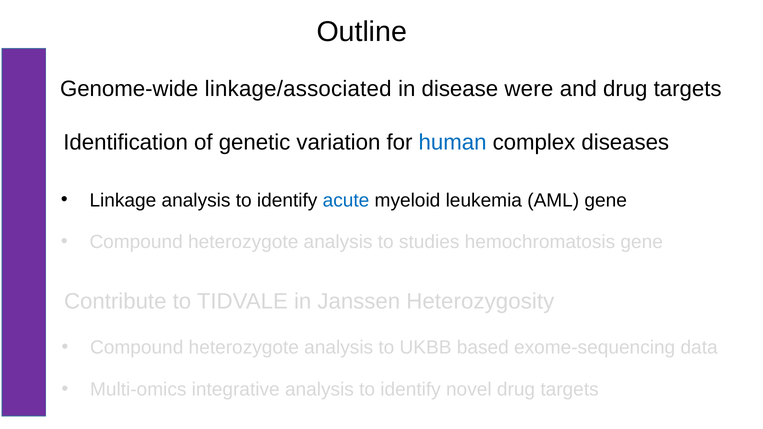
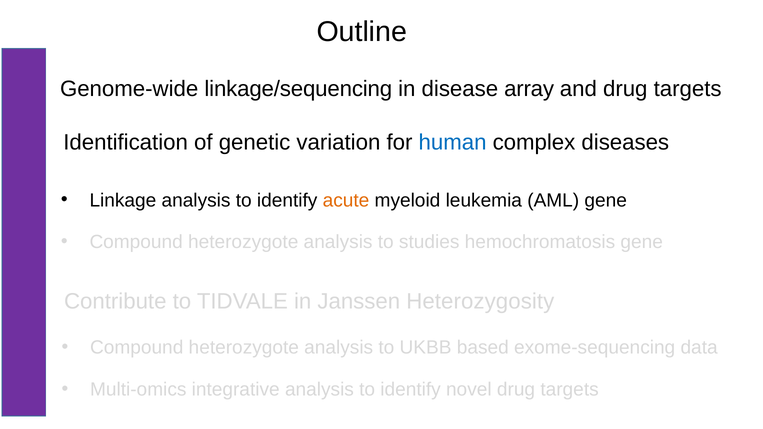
linkage/associated: linkage/associated -> linkage/sequencing
were: were -> array
acute colour: blue -> orange
